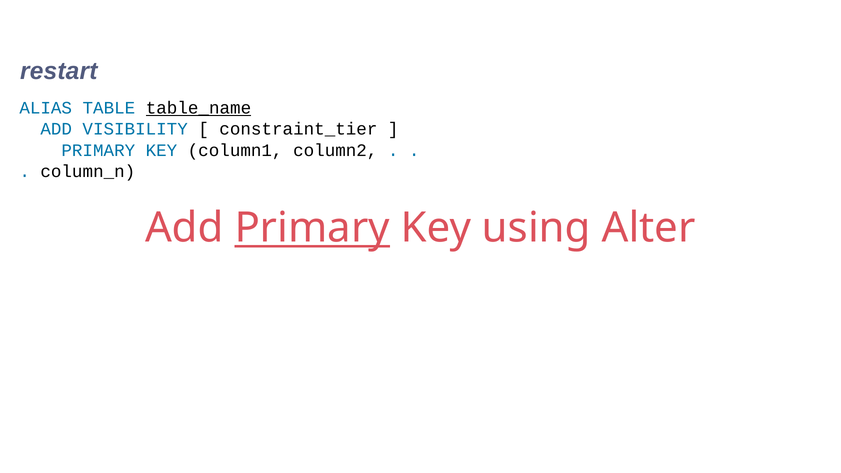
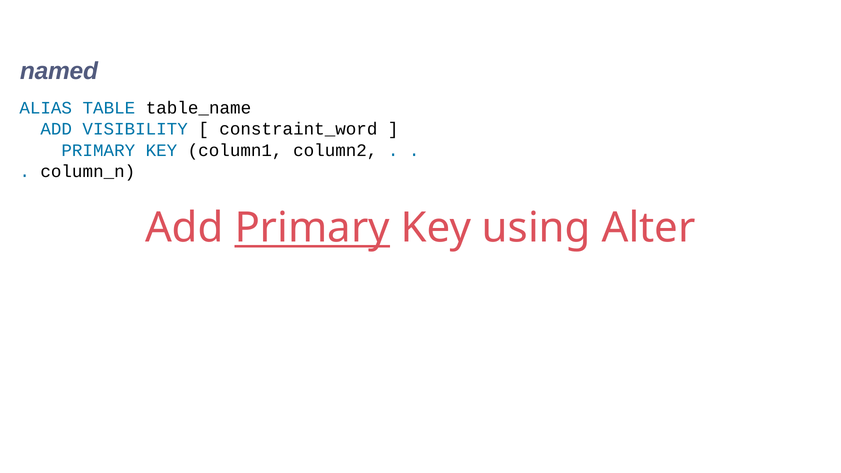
restart: restart -> named
table_name underline: present -> none
constraint_tier: constraint_tier -> constraint_word
